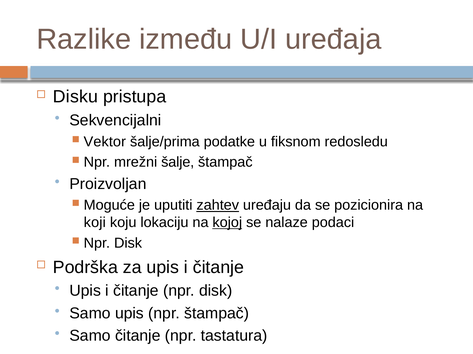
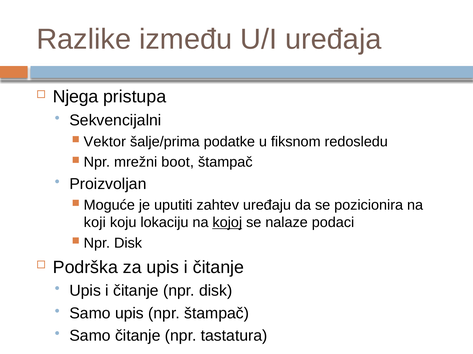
Disku: Disku -> Njega
šalje: šalje -> boot
zahtev underline: present -> none
